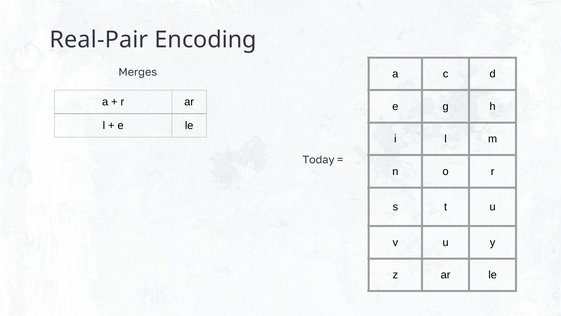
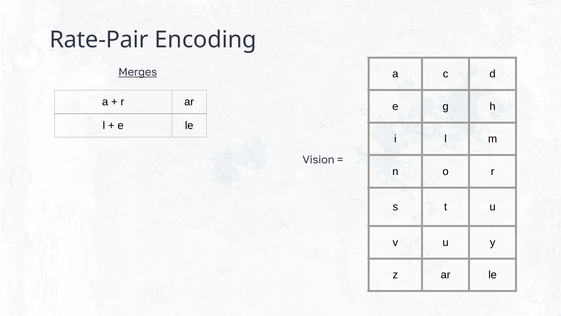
Real-Pair: Real-Pair -> Rate-Pair
Merges underline: none -> present
Today: Today -> Vision
